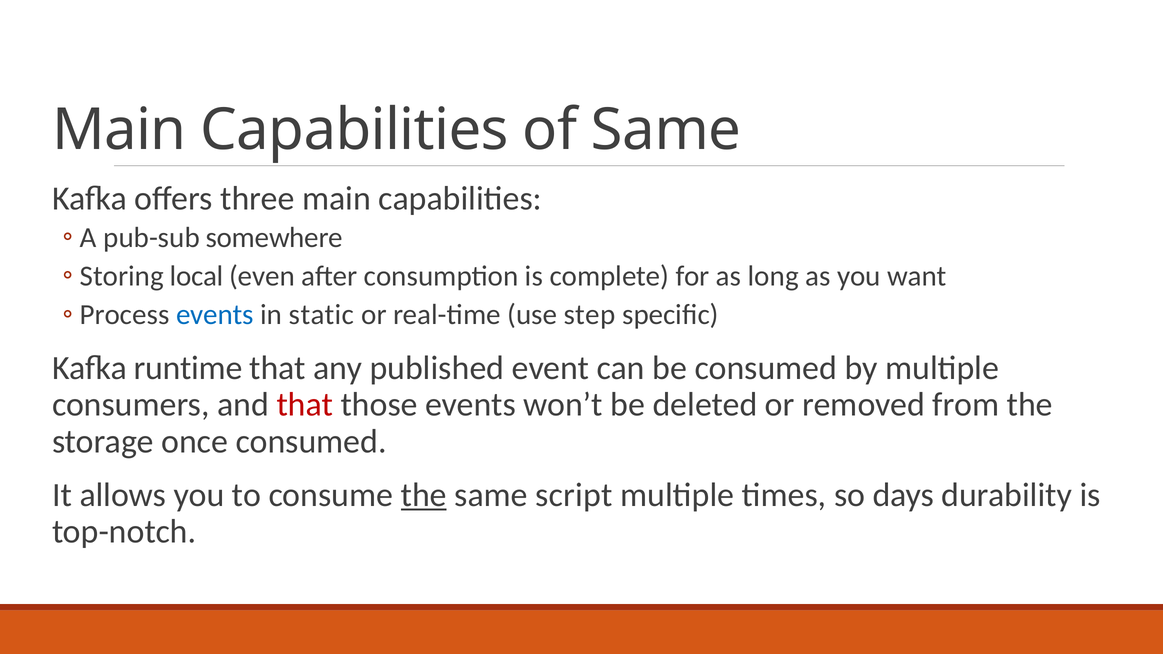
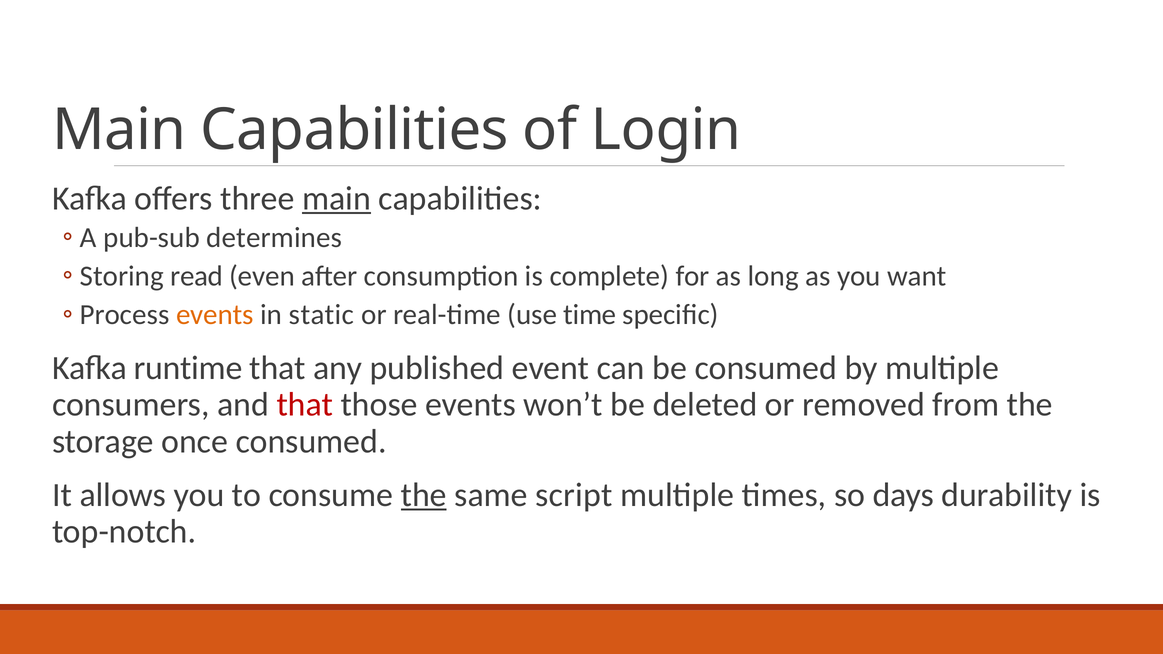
of Same: Same -> Login
main at (336, 199) underline: none -> present
somewhere: somewhere -> determines
local: local -> read
events at (215, 315) colour: blue -> orange
step: step -> time
